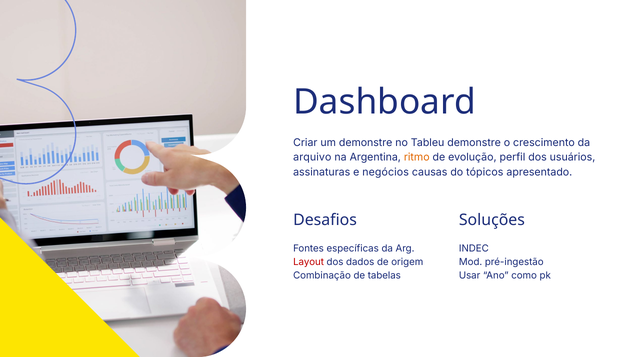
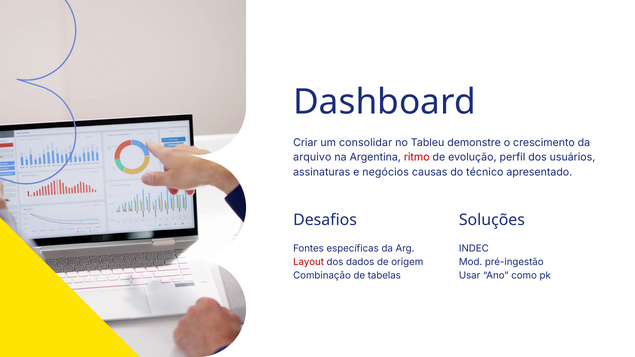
um demonstre: demonstre -> consolidar
ritmo colour: orange -> red
tópicos: tópicos -> técnico
